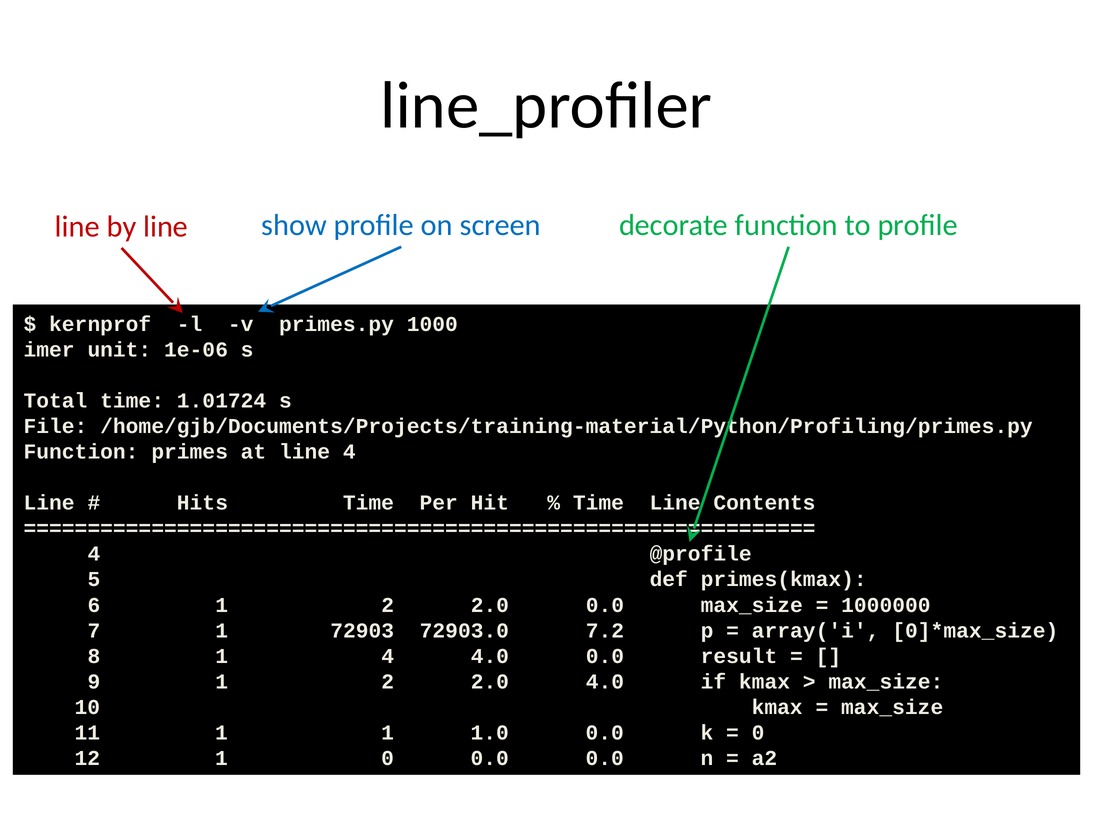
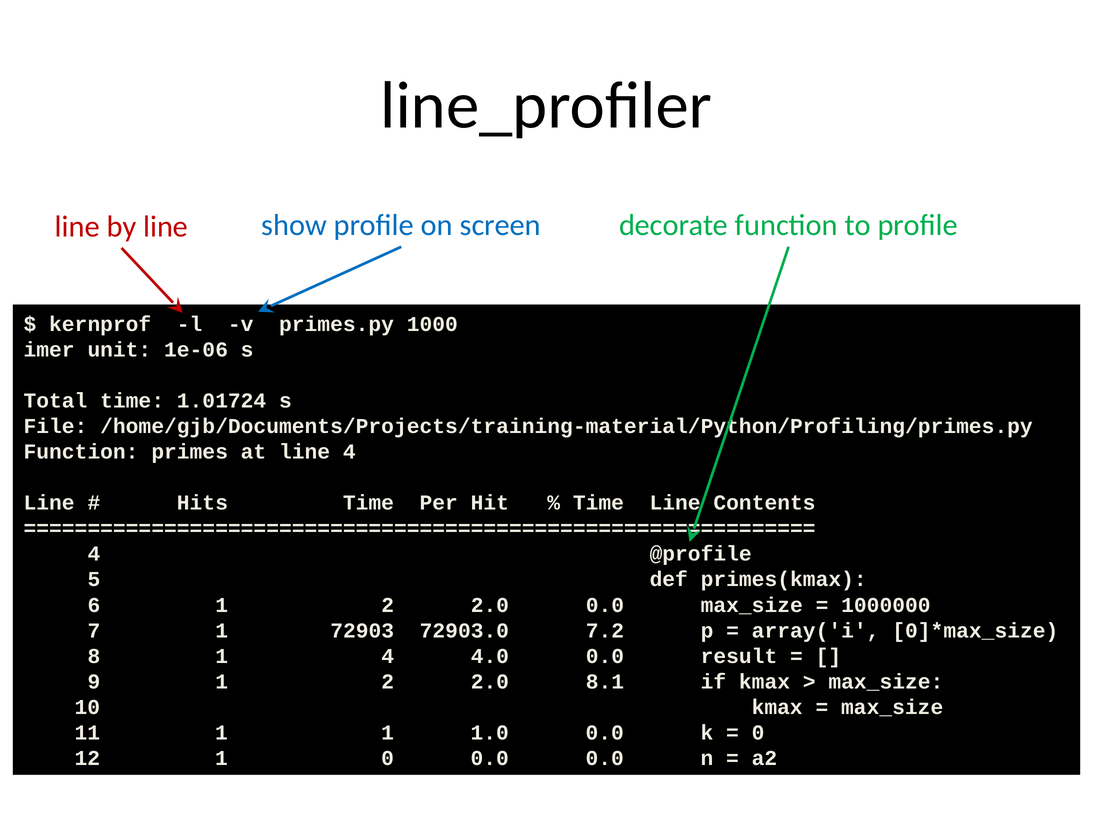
2.0 4.0: 4.0 -> 8.1
